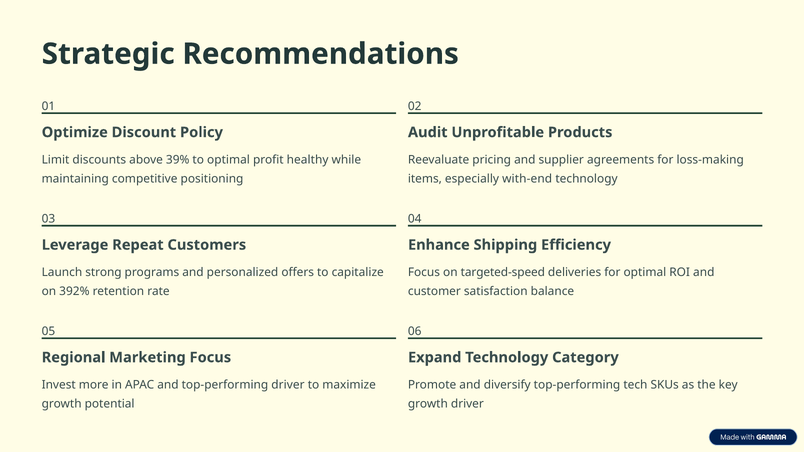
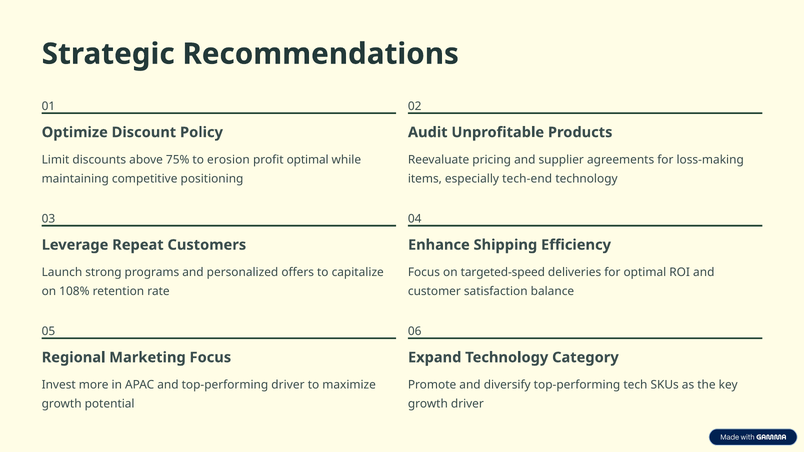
39%: 39% -> 75%
to optimal: optimal -> erosion
profit healthy: healthy -> optimal
with-end: with-end -> tech-end
392%: 392% -> 108%
